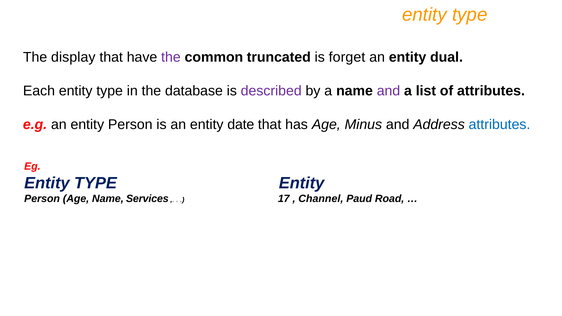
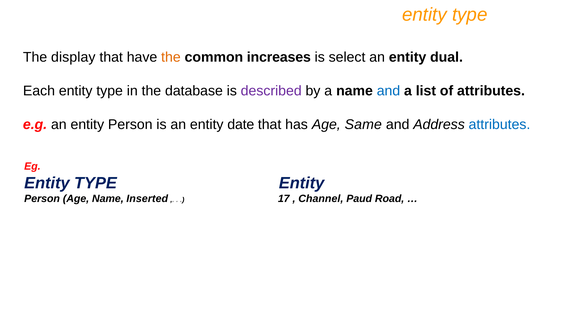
the at (171, 57) colour: purple -> orange
truncated: truncated -> increases
forget: forget -> select
and at (388, 91) colour: purple -> blue
Minus: Minus -> Same
Services: Services -> Inserted
